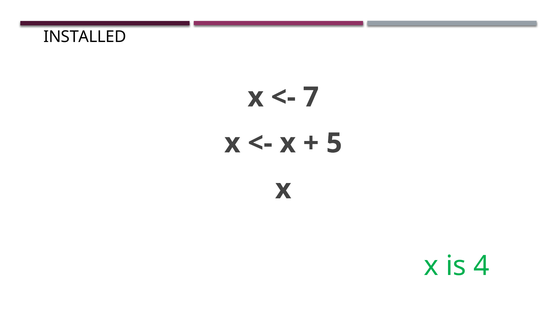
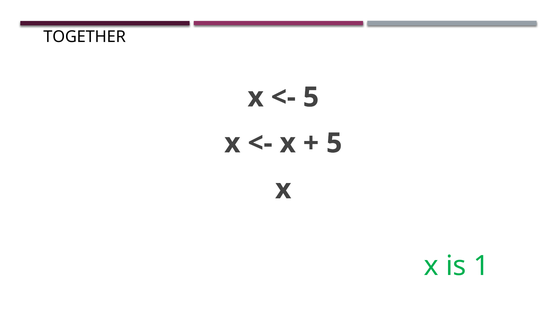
INSTALLED: INSTALLED -> TOGETHER
7 at (311, 97): 7 -> 5
4: 4 -> 1
